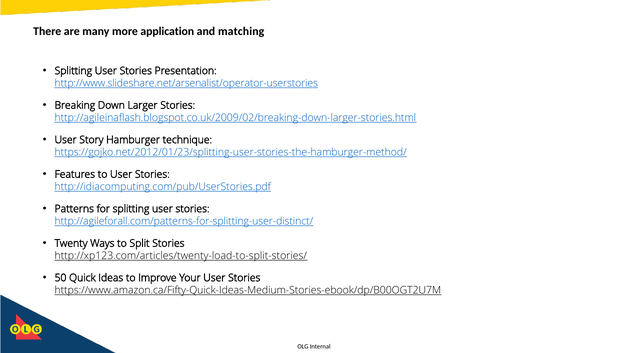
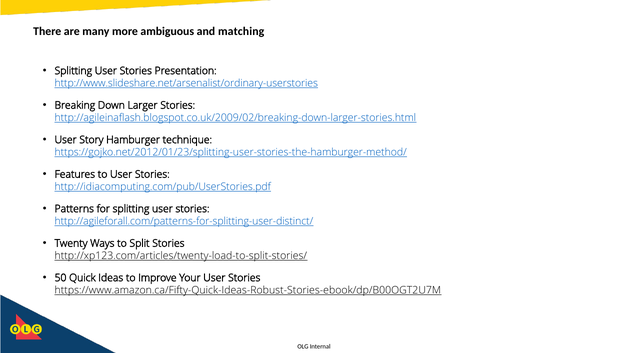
application: application -> ambiguous
http://www.slideshare.net/arsenalist/operator-userstories: http://www.slideshare.net/arsenalist/operator-userstories -> http://www.slideshare.net/arsenalist/ordinary-userstories
https://www.amazon.ca/Fifty-Quick-Ideas-Medium-Stories-ebook/dp/B00OGT2U7M: https://www.amazon.ca/Fifty-Quick-Ideas-Medium-Stories-ebook/dp/B00OGT2U7M -> https://www.amazon.ca/Fifty-Quick-Ideas-Robust-Stories-ebook/dp/B00OGT2U7M
